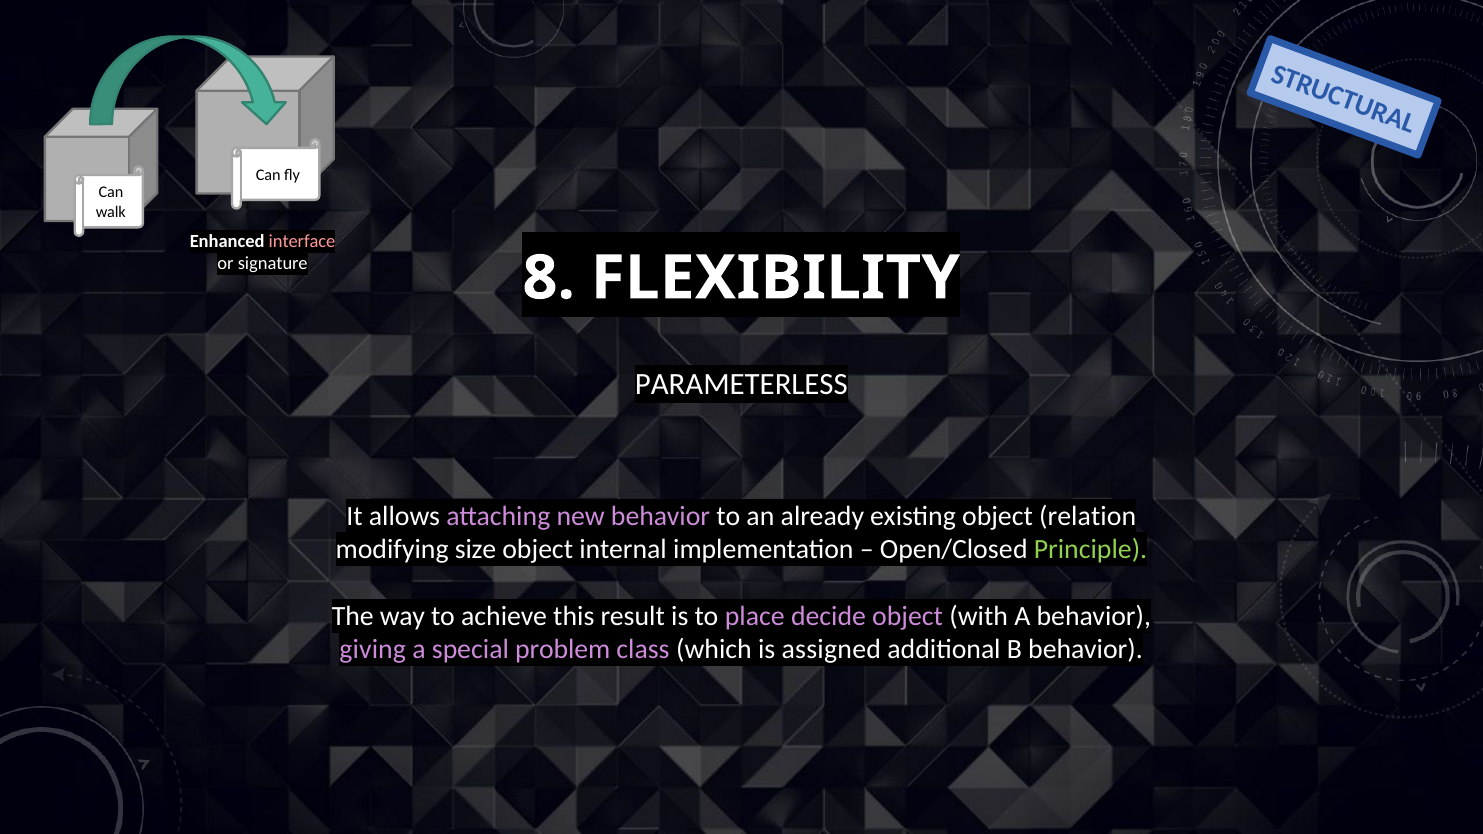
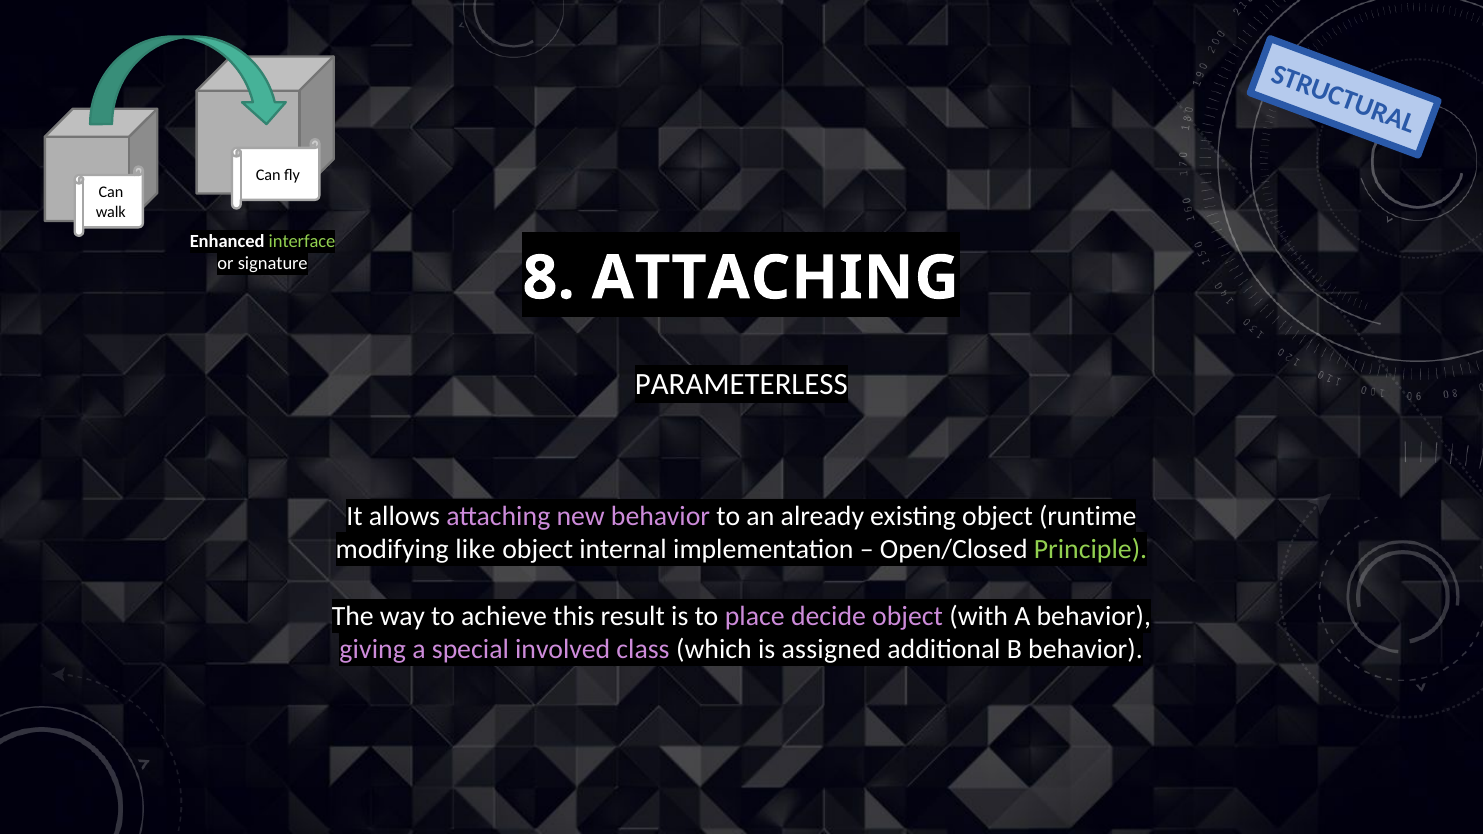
interface colour: pink -> light green
8 FLEXIBILITY: FLEXIBILITY -> ATTACHING
relation: relation -> runtime
size: size -> like
problem: problem -> involved
